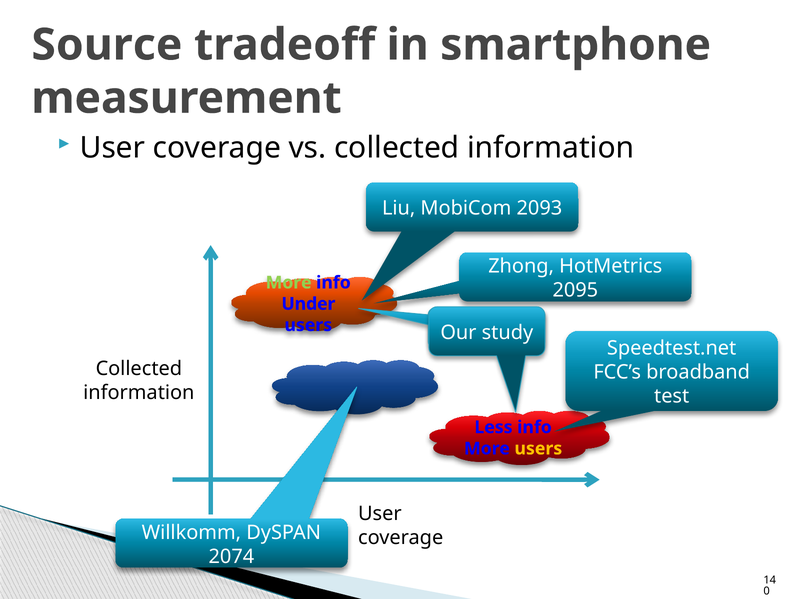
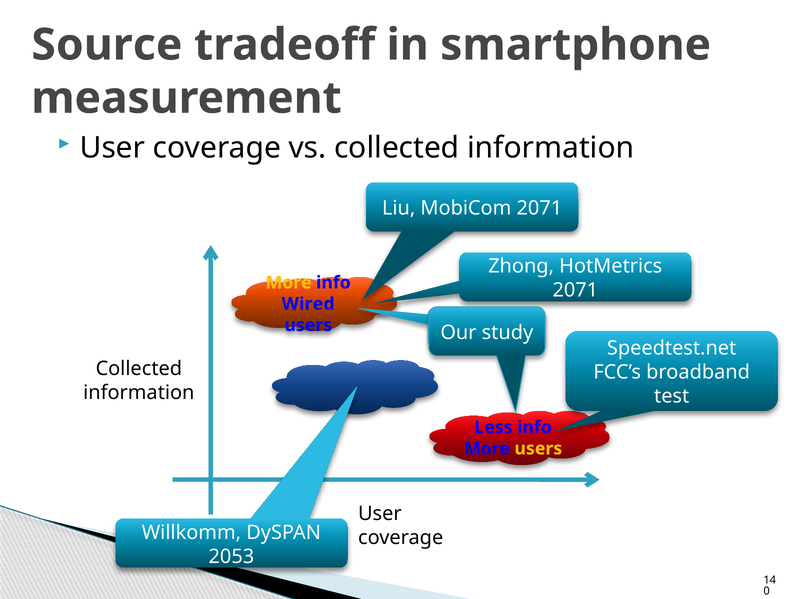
MobiCom 2093: 2093 -> 2071
More at (289, 283) colour: light green -> yellow
2095 at (575, 290): 2095 -> 2071
Under: Under -> Wired
2074: 2074 -> 2053
